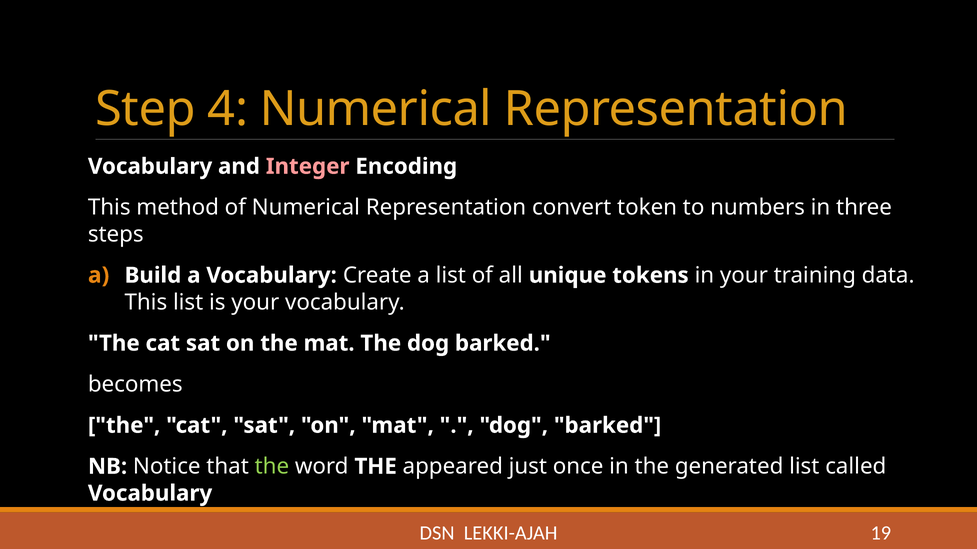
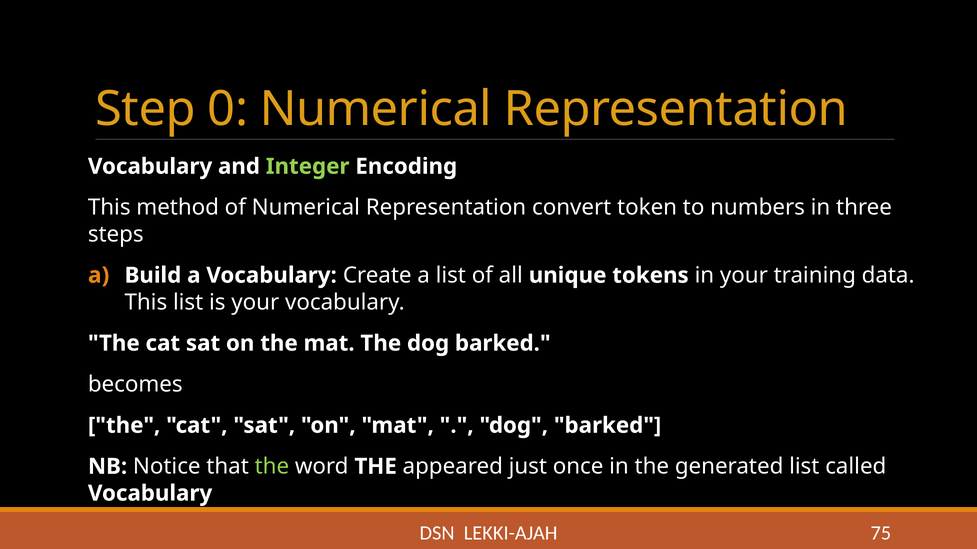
4: 4 -> 0
Integer colour: pink -> light green
19: 19 -> 75
